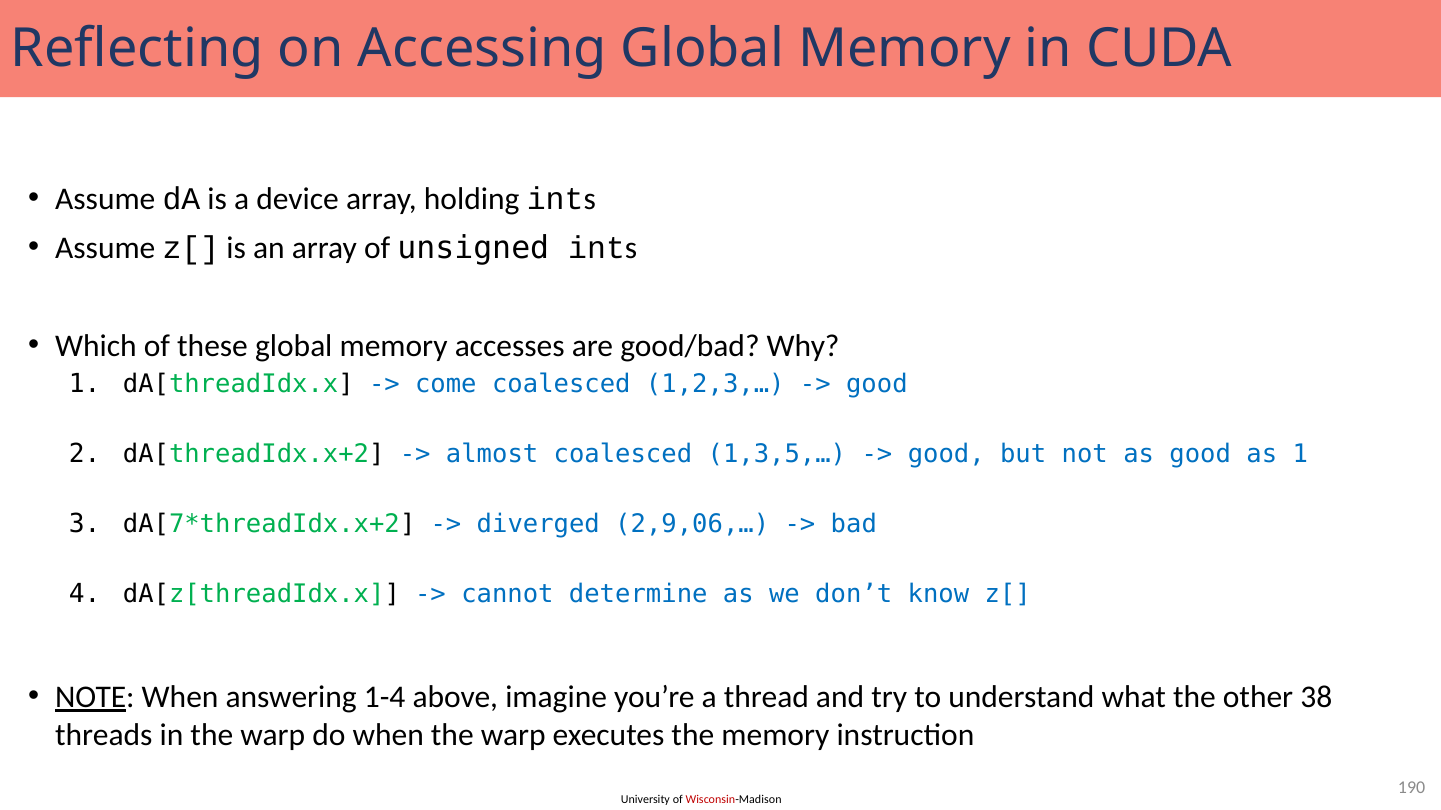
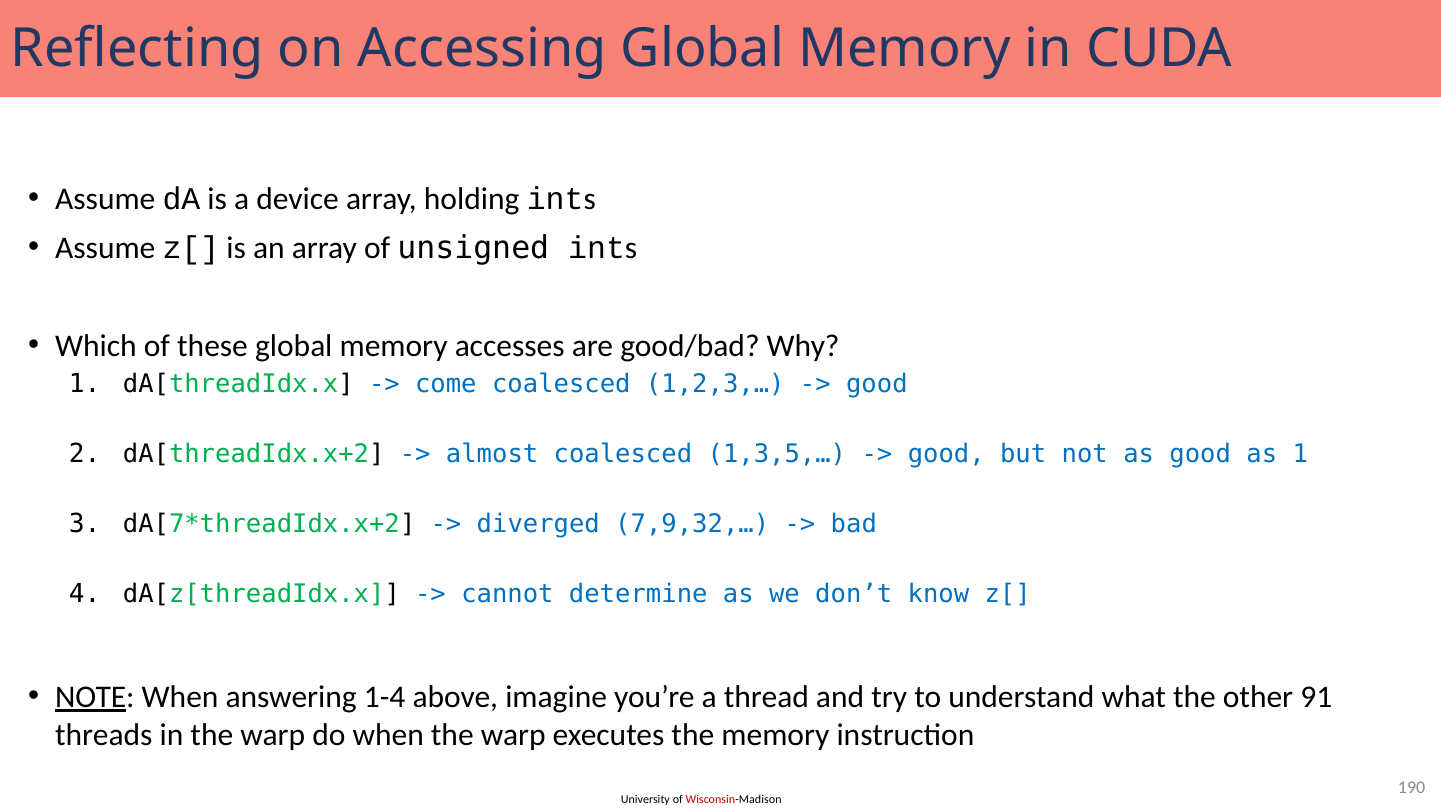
2,9,06,…: 2,9,06,… -> 7,9,32,…
38: 38 -> 91
